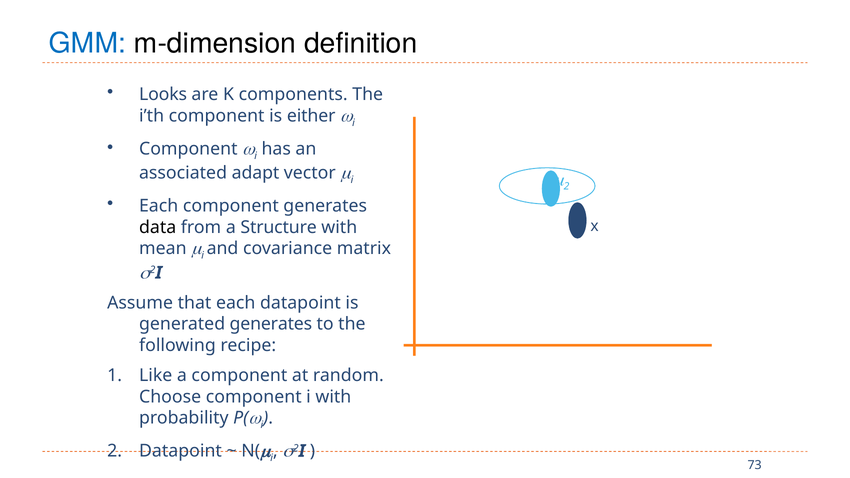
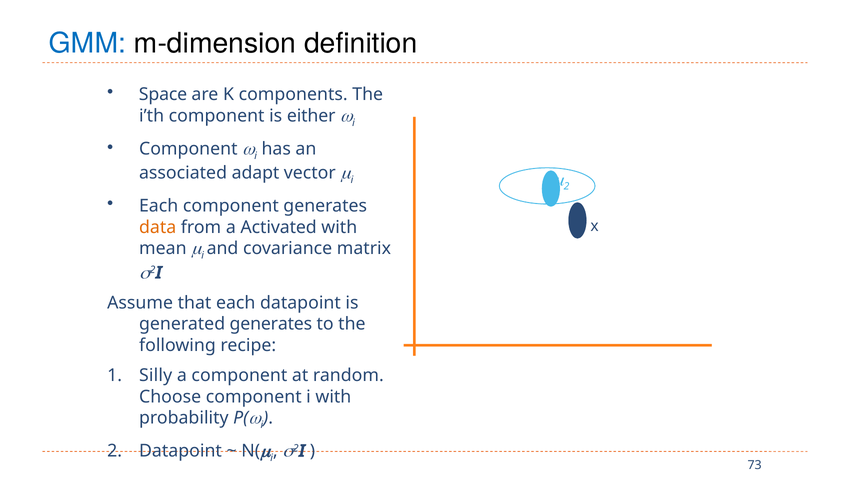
Looks: Looks -> Space
data colour: black -> orange
Structure: Structure -> Activated
Like: Like -> Silly
